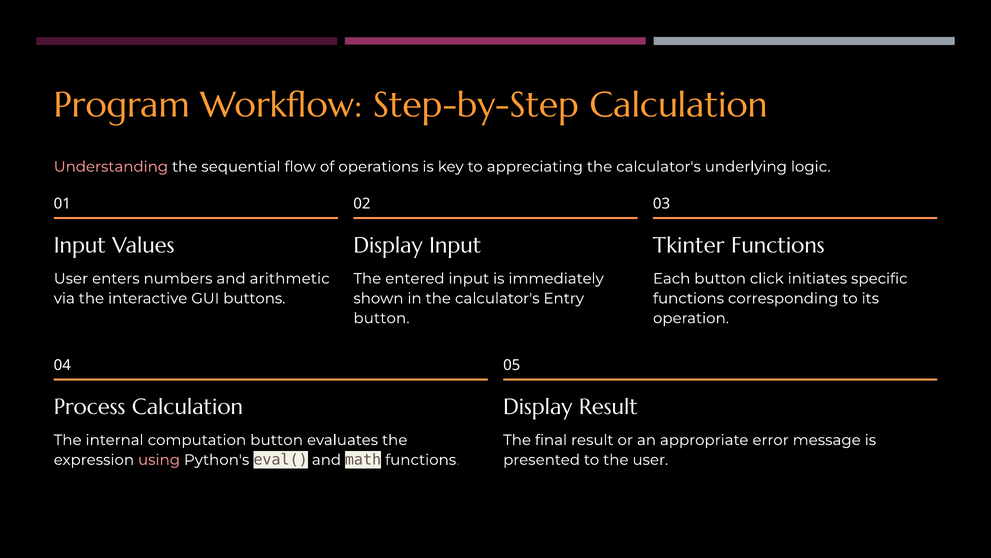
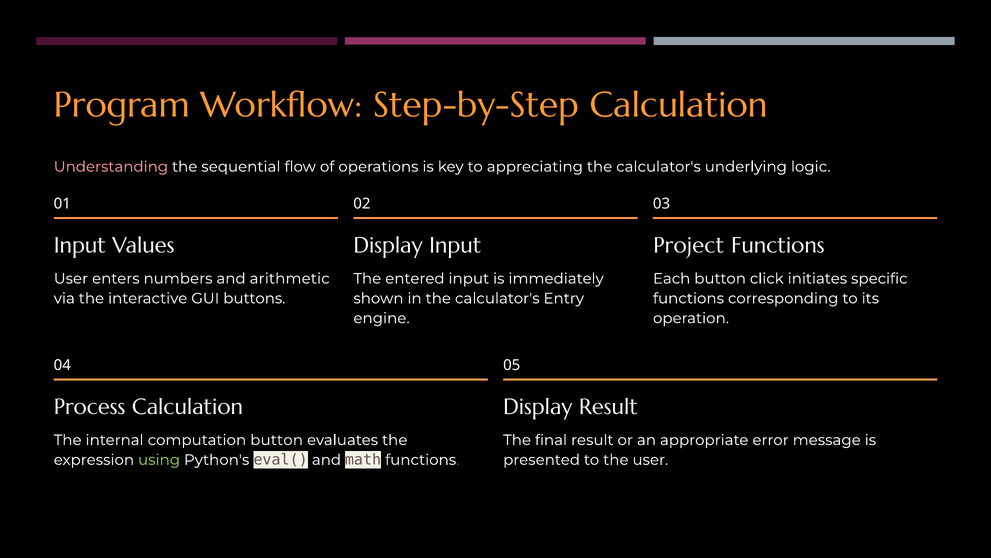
Tkinter: Tkinter -> Project
button at (381, 318): button -> engine
using colour: pink -> light green
